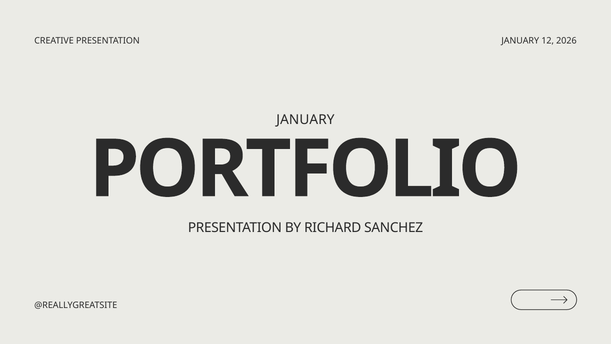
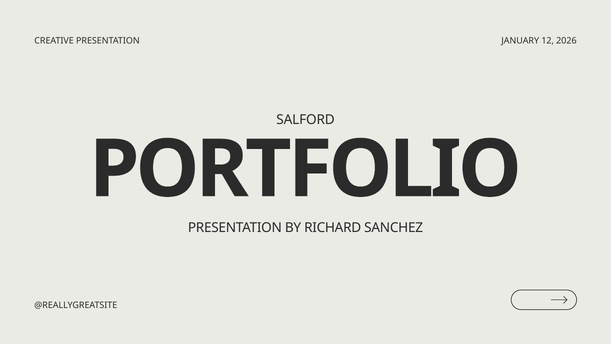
JANUARY at (305, 120): JANUARY -> SALFORD
